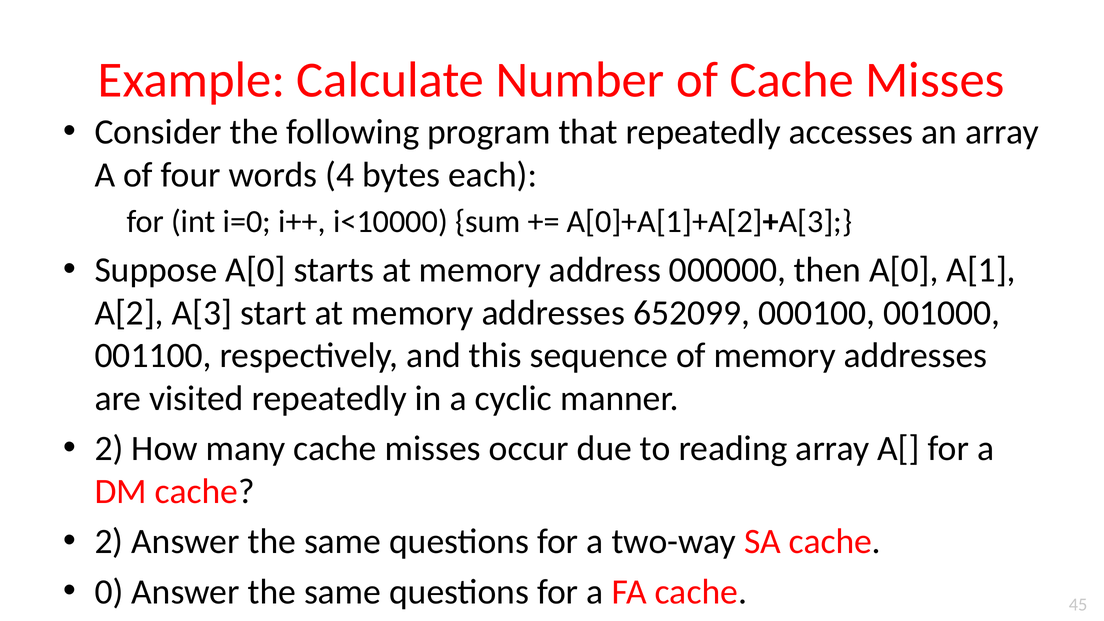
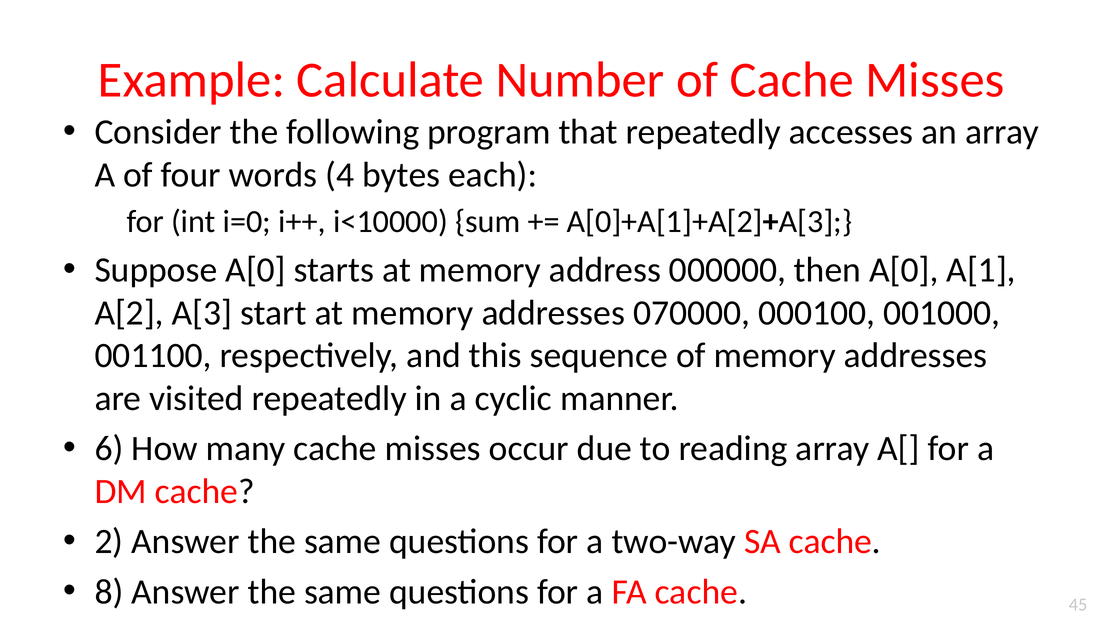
652099: 652099 -> 070000
2 at (109, 449): 2 -> 6
0: 0 -> 8
